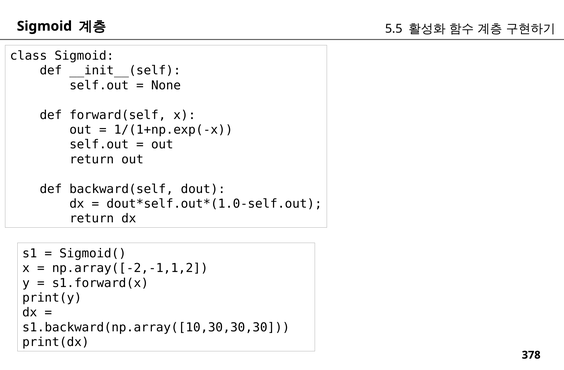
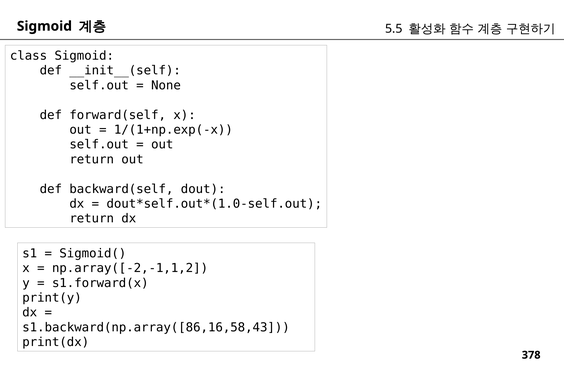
s1.backward(np.array([10,30,30,30: s1.backward(np.array([10,30,30,30 -> s1.backward(np.array([86,16,58,43
